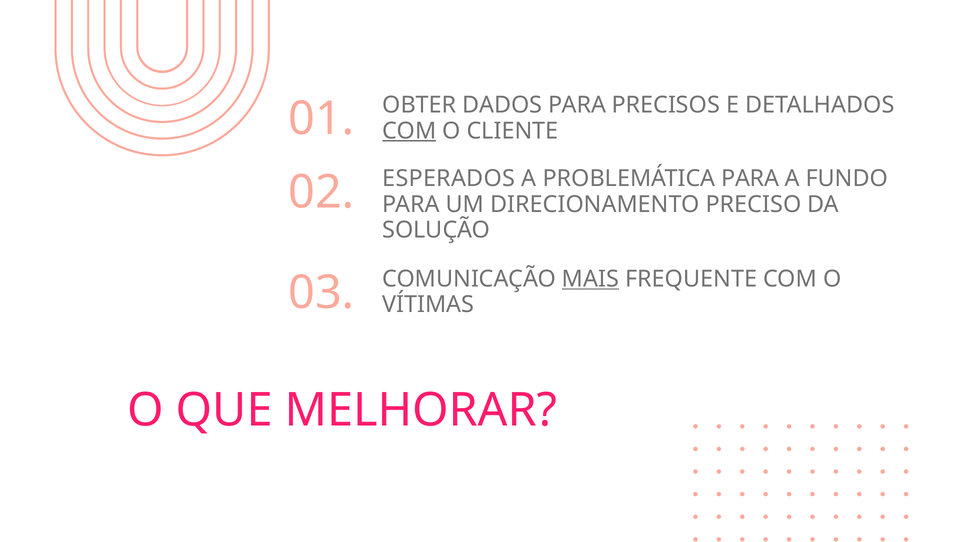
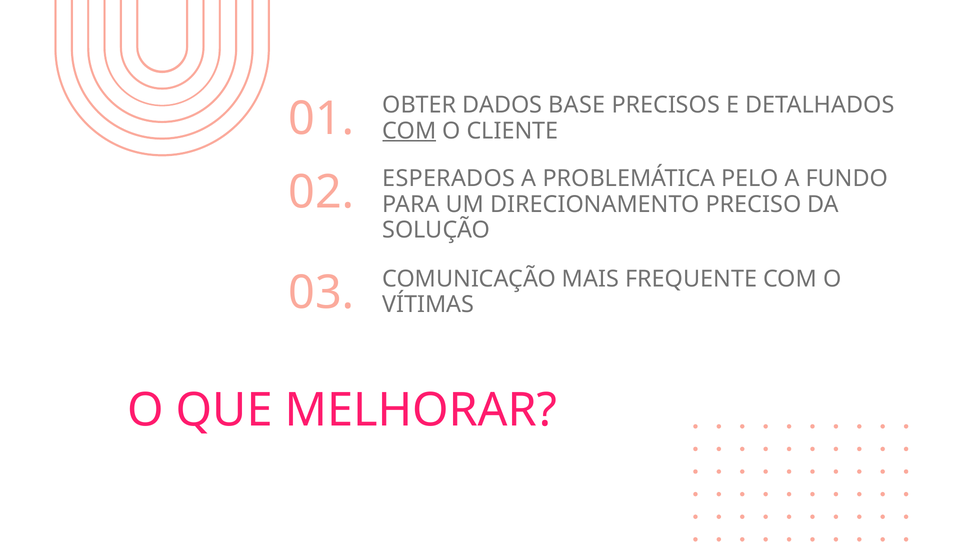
DADOS PARA: PARA -> BASE
PROBLEMÁTICA PARA: PARA -> PELO
MAIS underline: present -> none
